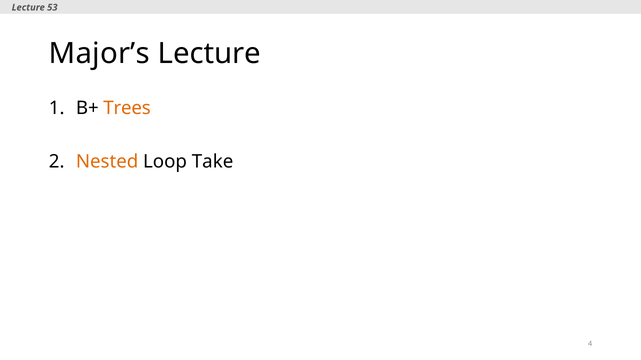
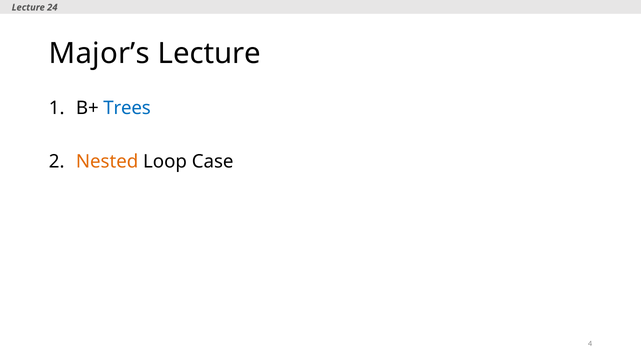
53: 53 -> 24
Trees colour: orange -> blue
Take: Take -> Case
